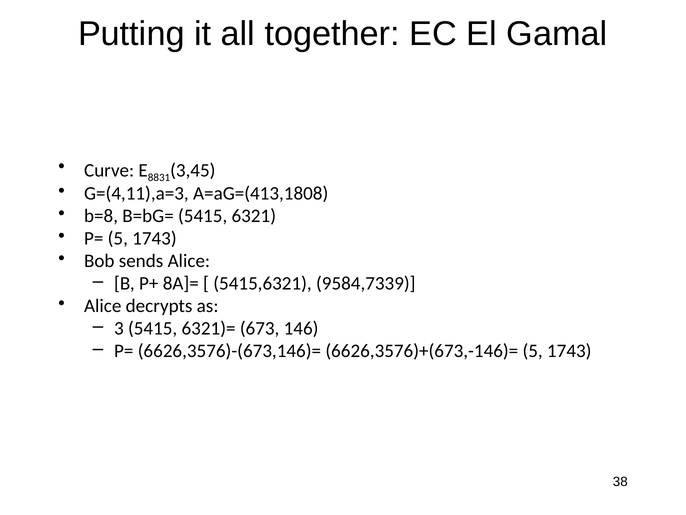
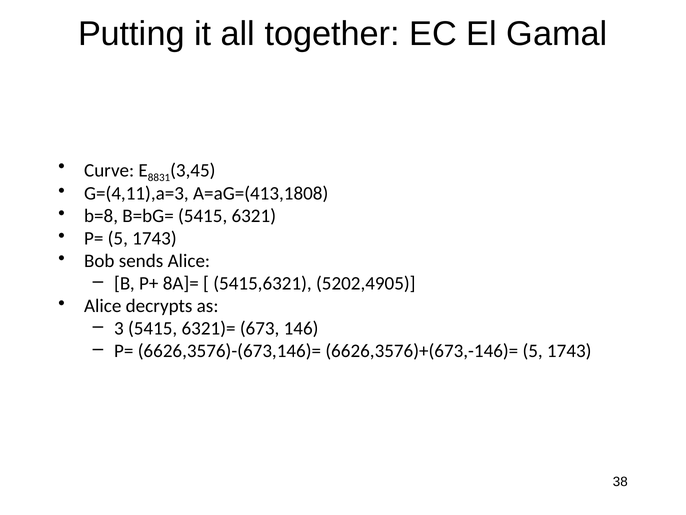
9584,7339: 9584,7339 -> 5202,4905
